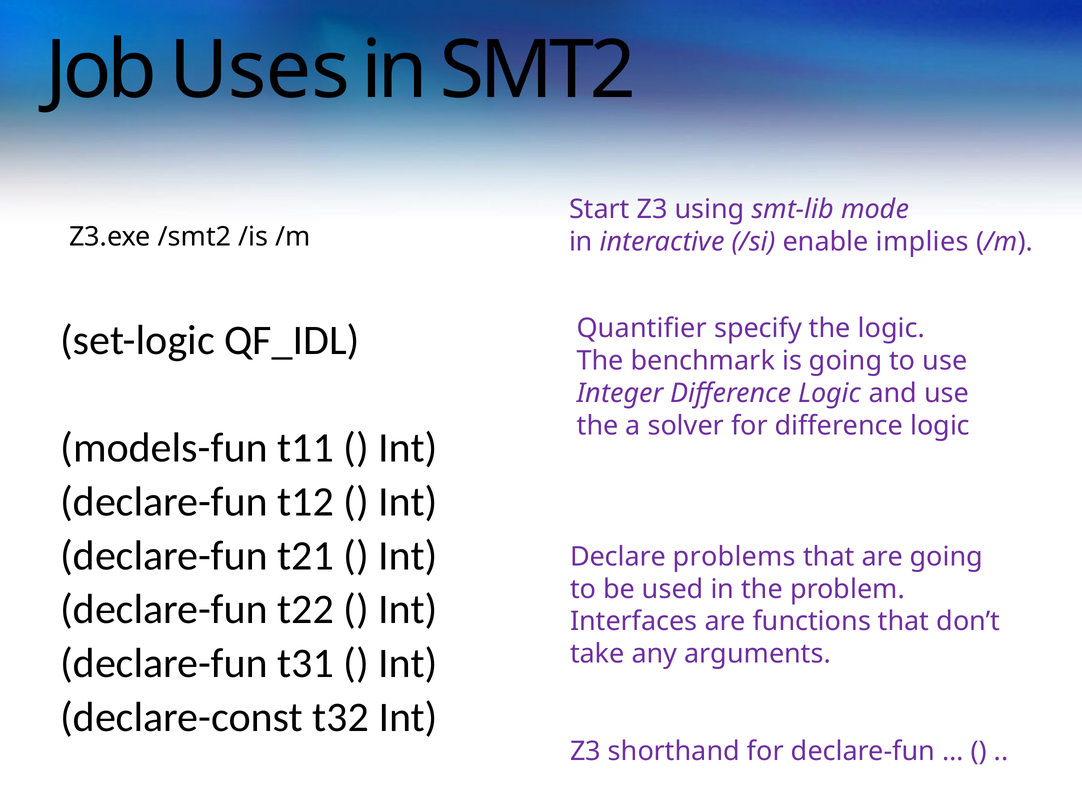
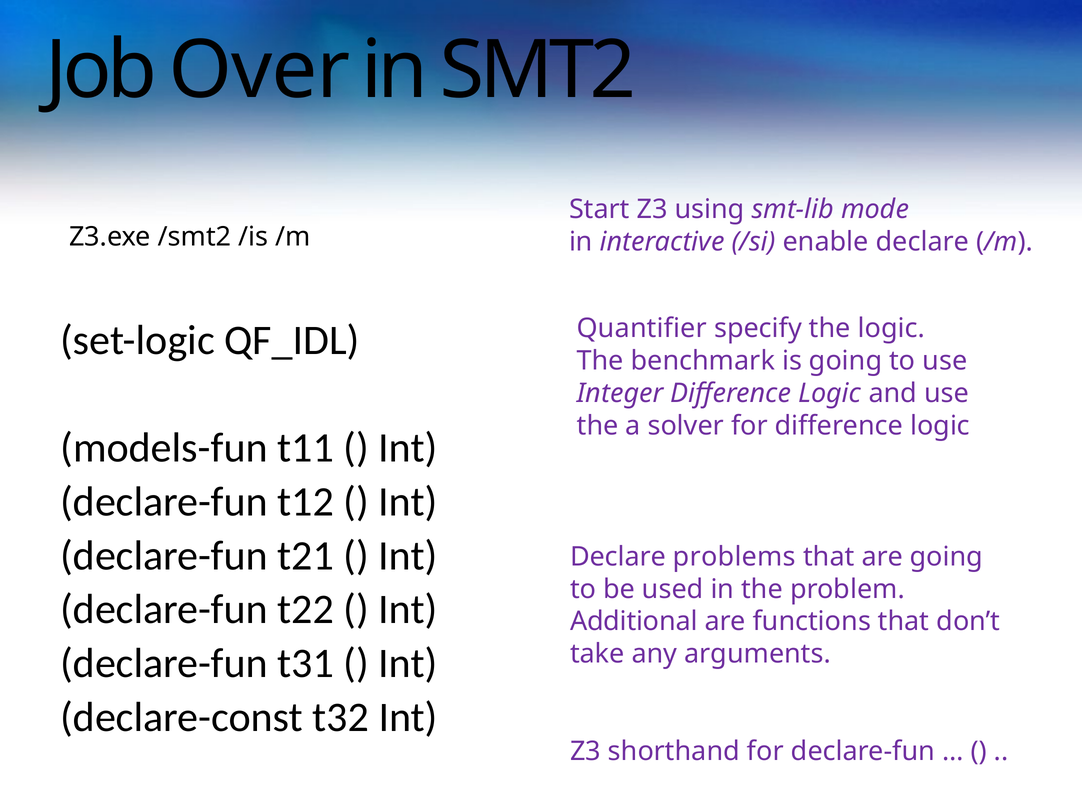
Uses: Uses -> Over
enable implies: implies -> declare
Interfaces: Interfaces -> Additional
